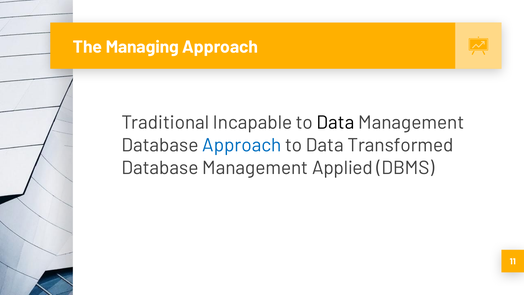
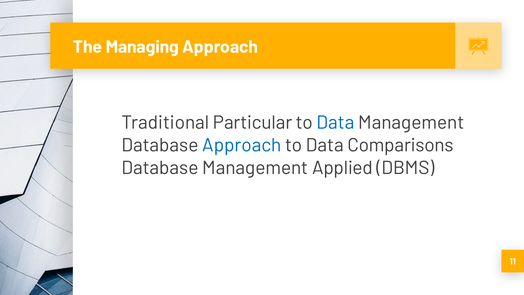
Incapable: Incapable -> Particular
Data at (336, 122) colour: black -> blue
Transformed: Transformed -> Comparisons
